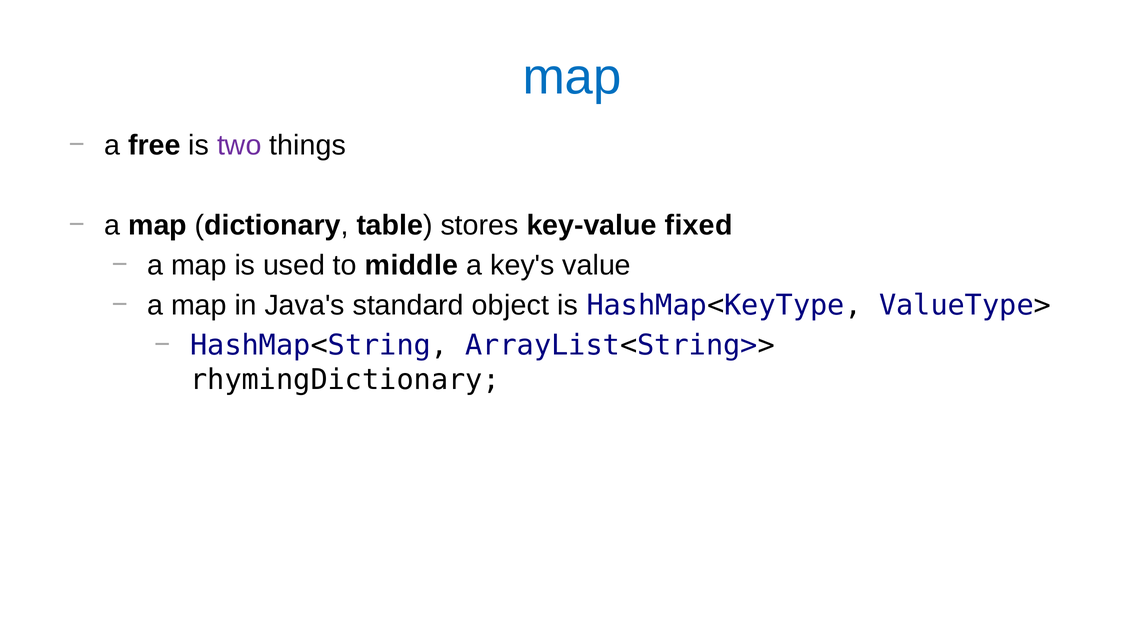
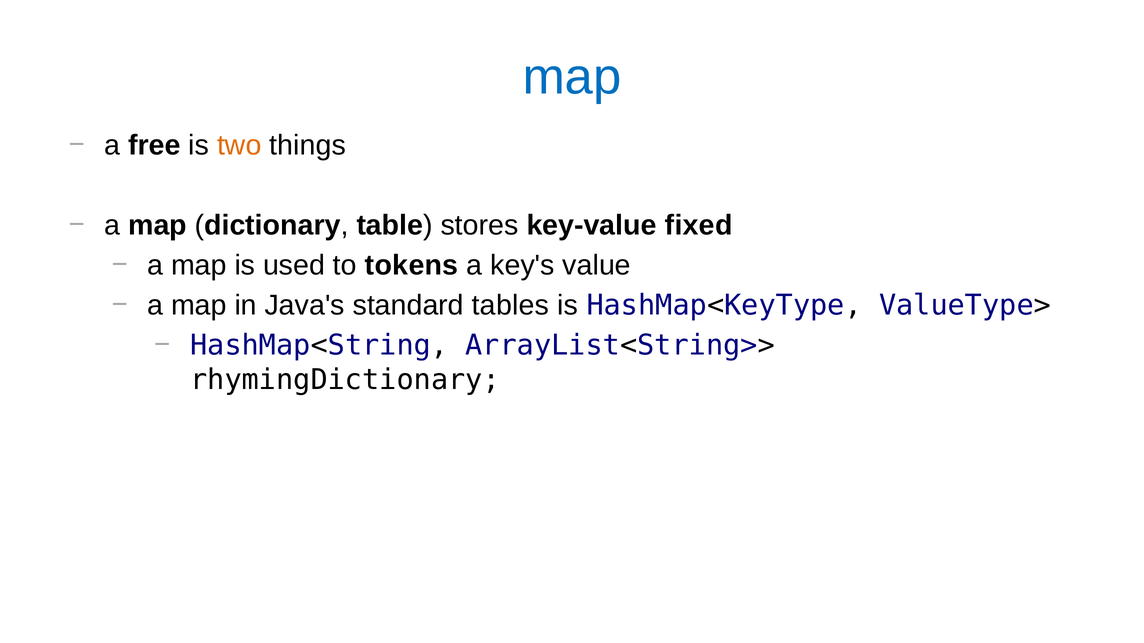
two colour: purple -> orange
middle: middle -> tokens
object: object -> tables
